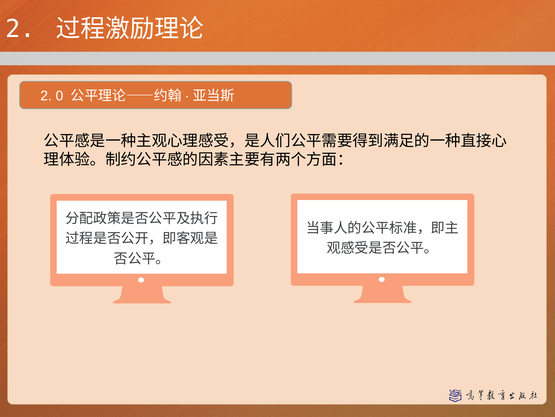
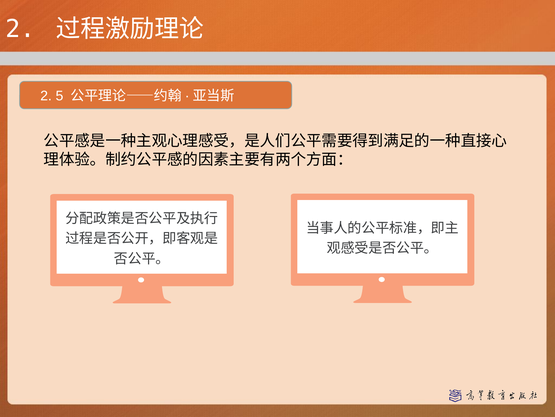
0: 0 -> 5
